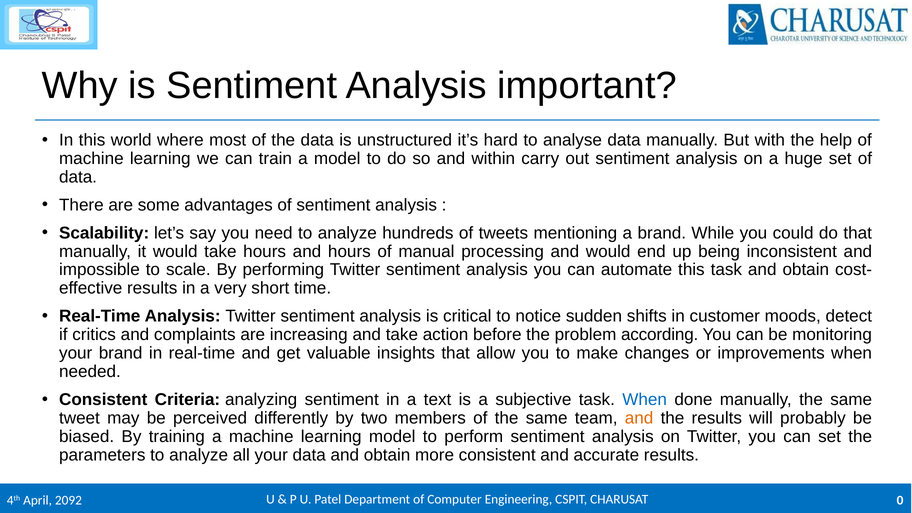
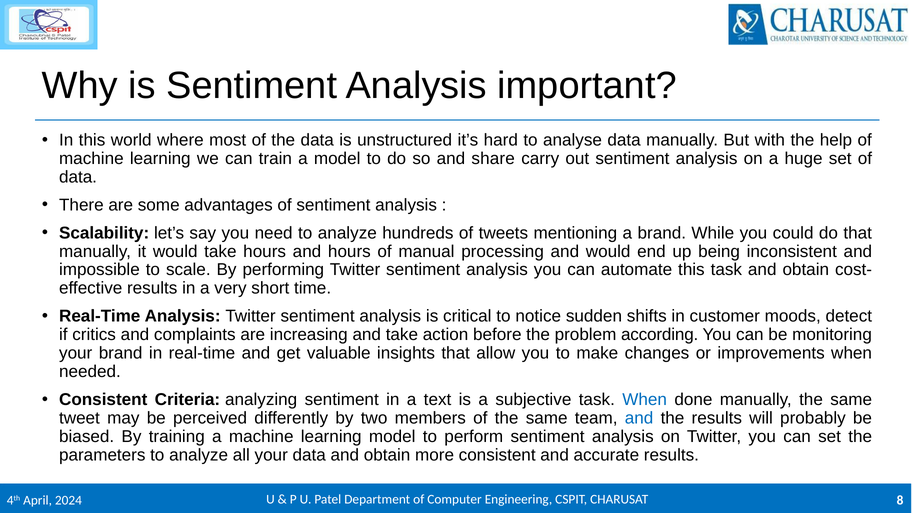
within: within -> share
and at (639, 418) colour: orange -> blue
0: 0 -> 8
2092: 2092 -> 2024
